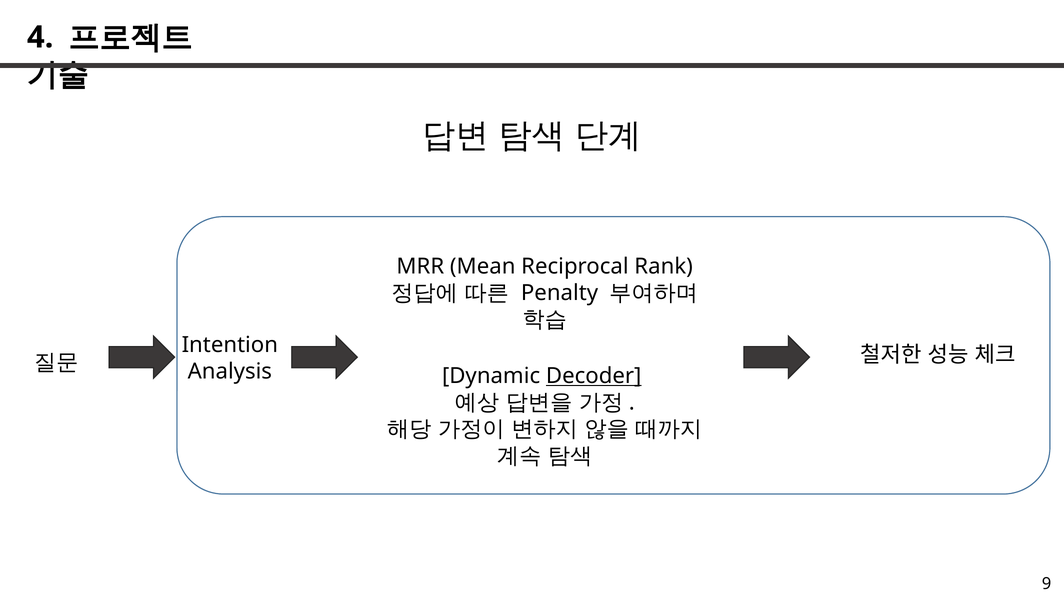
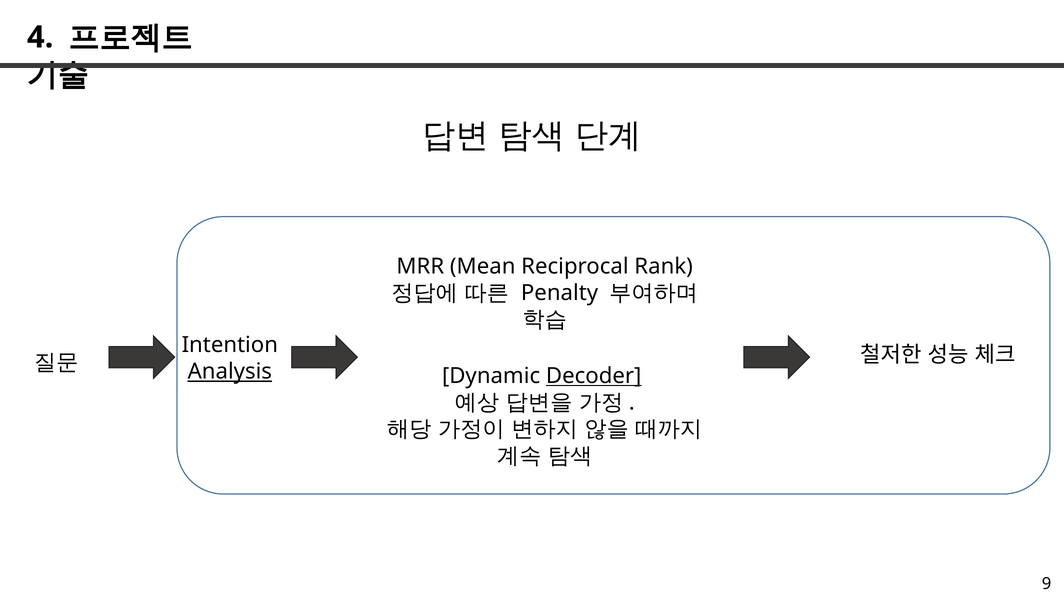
Analysis underline: none -> present
